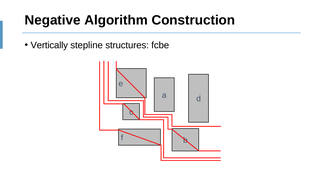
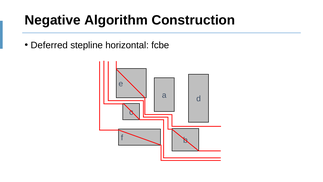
Vertically: Vertically -> Deferred
structures: structures -> horizontal
